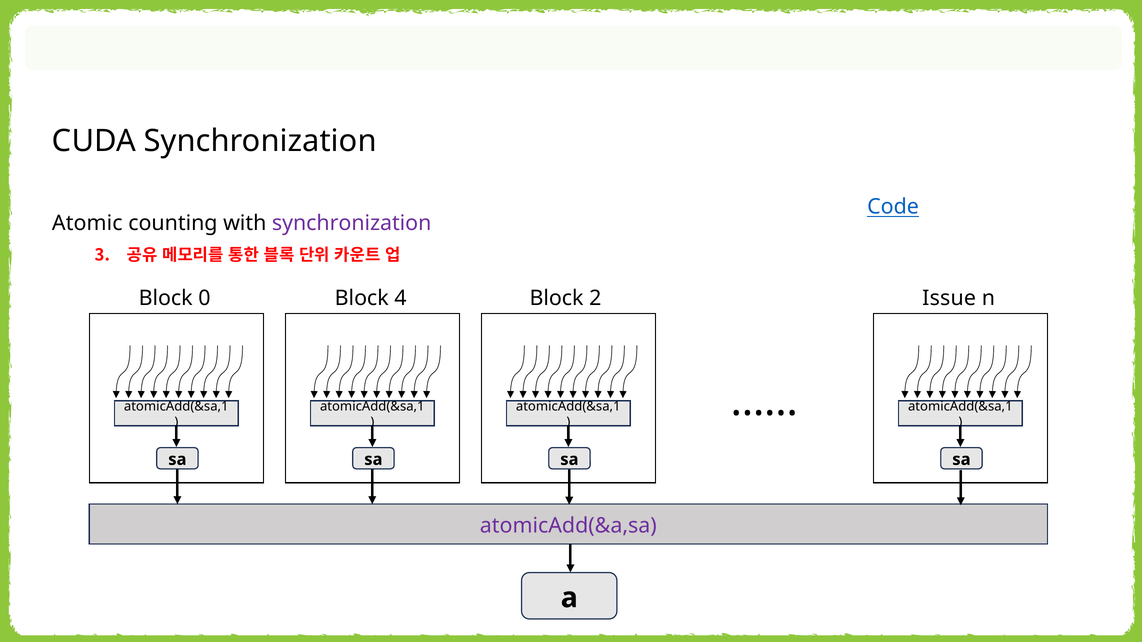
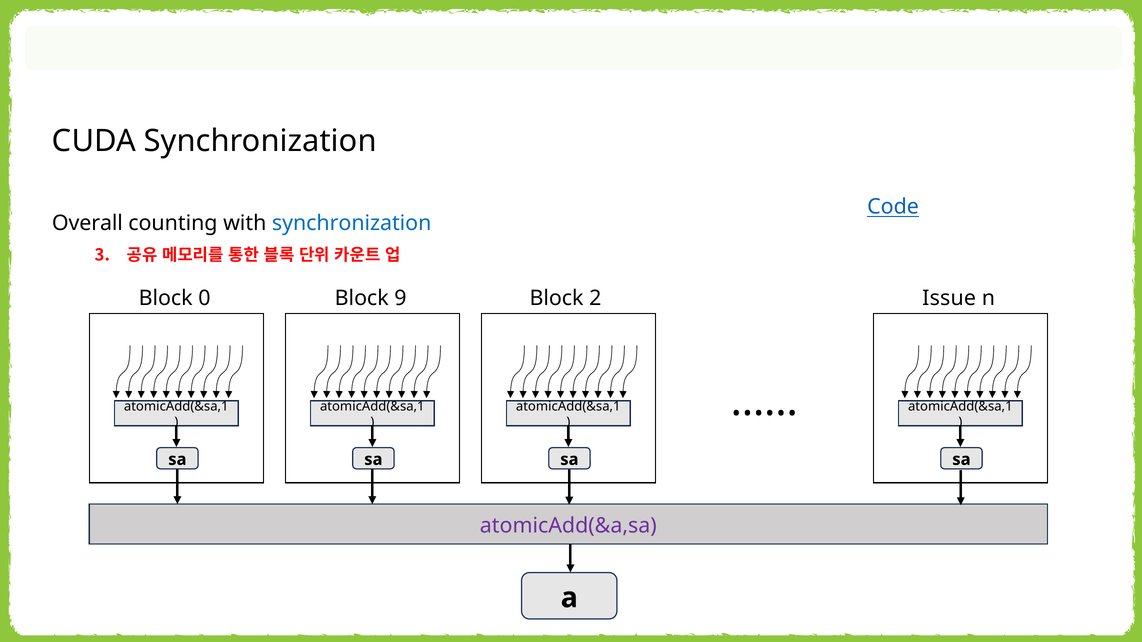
Atomic: Atomic -> Overall
synchronization at (352, 223) colour: purple -> blue
4: 4 -> 9
